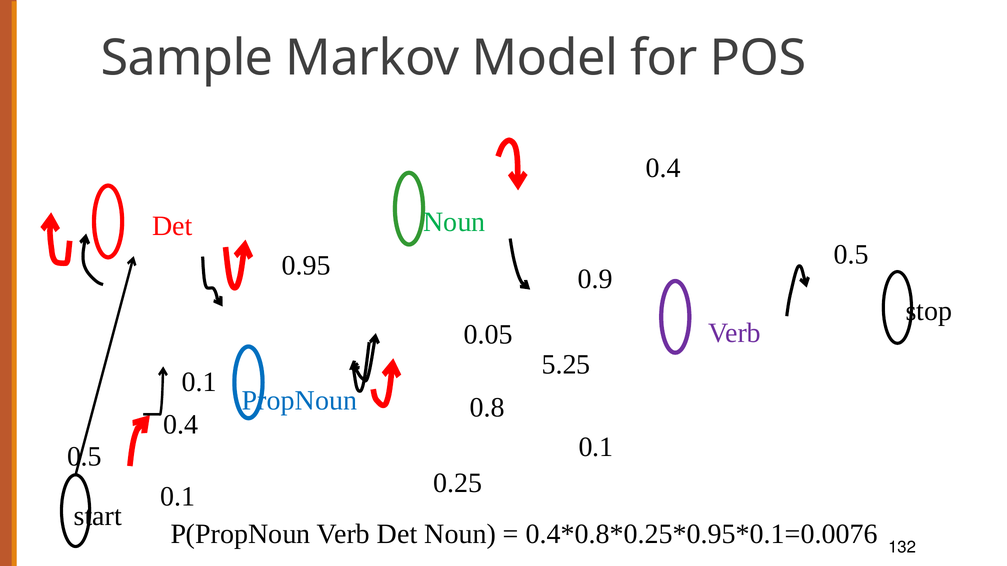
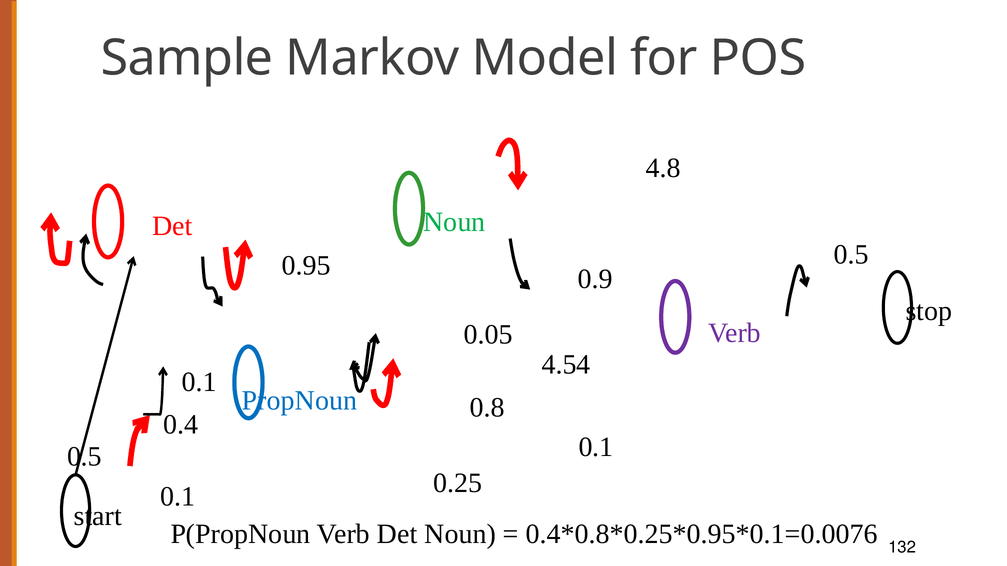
0.4 at (663, 168): 0.4 -> 4.8
5.25: 5.25 -> 4.54
